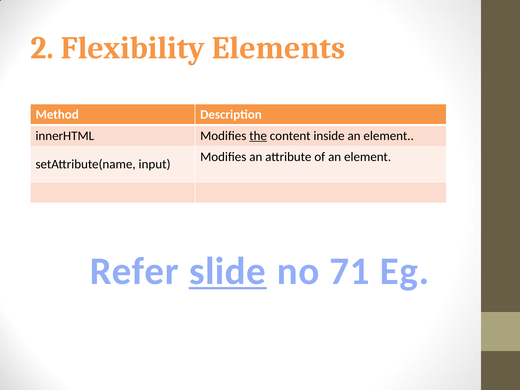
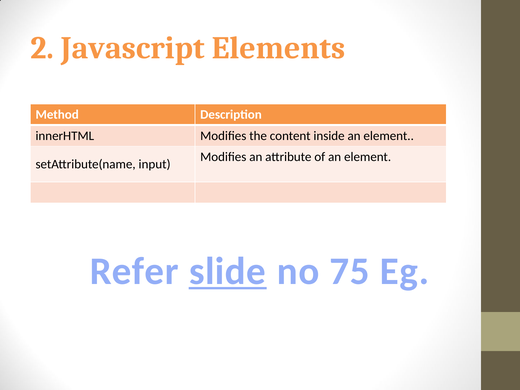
Flexibility: Flexibility -> Javascript
the underline: present -> none
71: 71 -> 75
